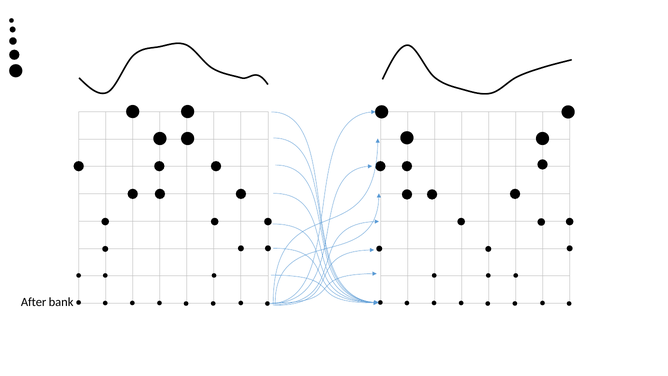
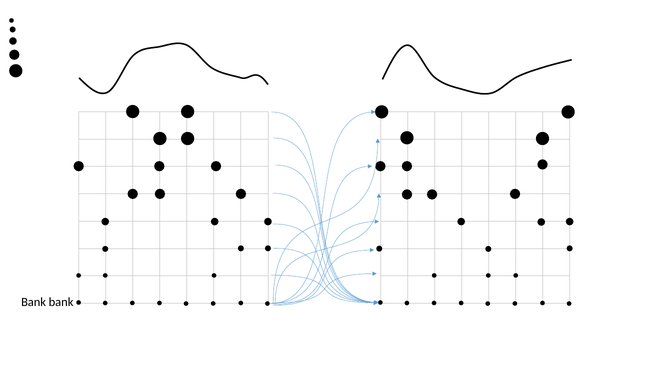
After at (34, 302): After -> Bank
